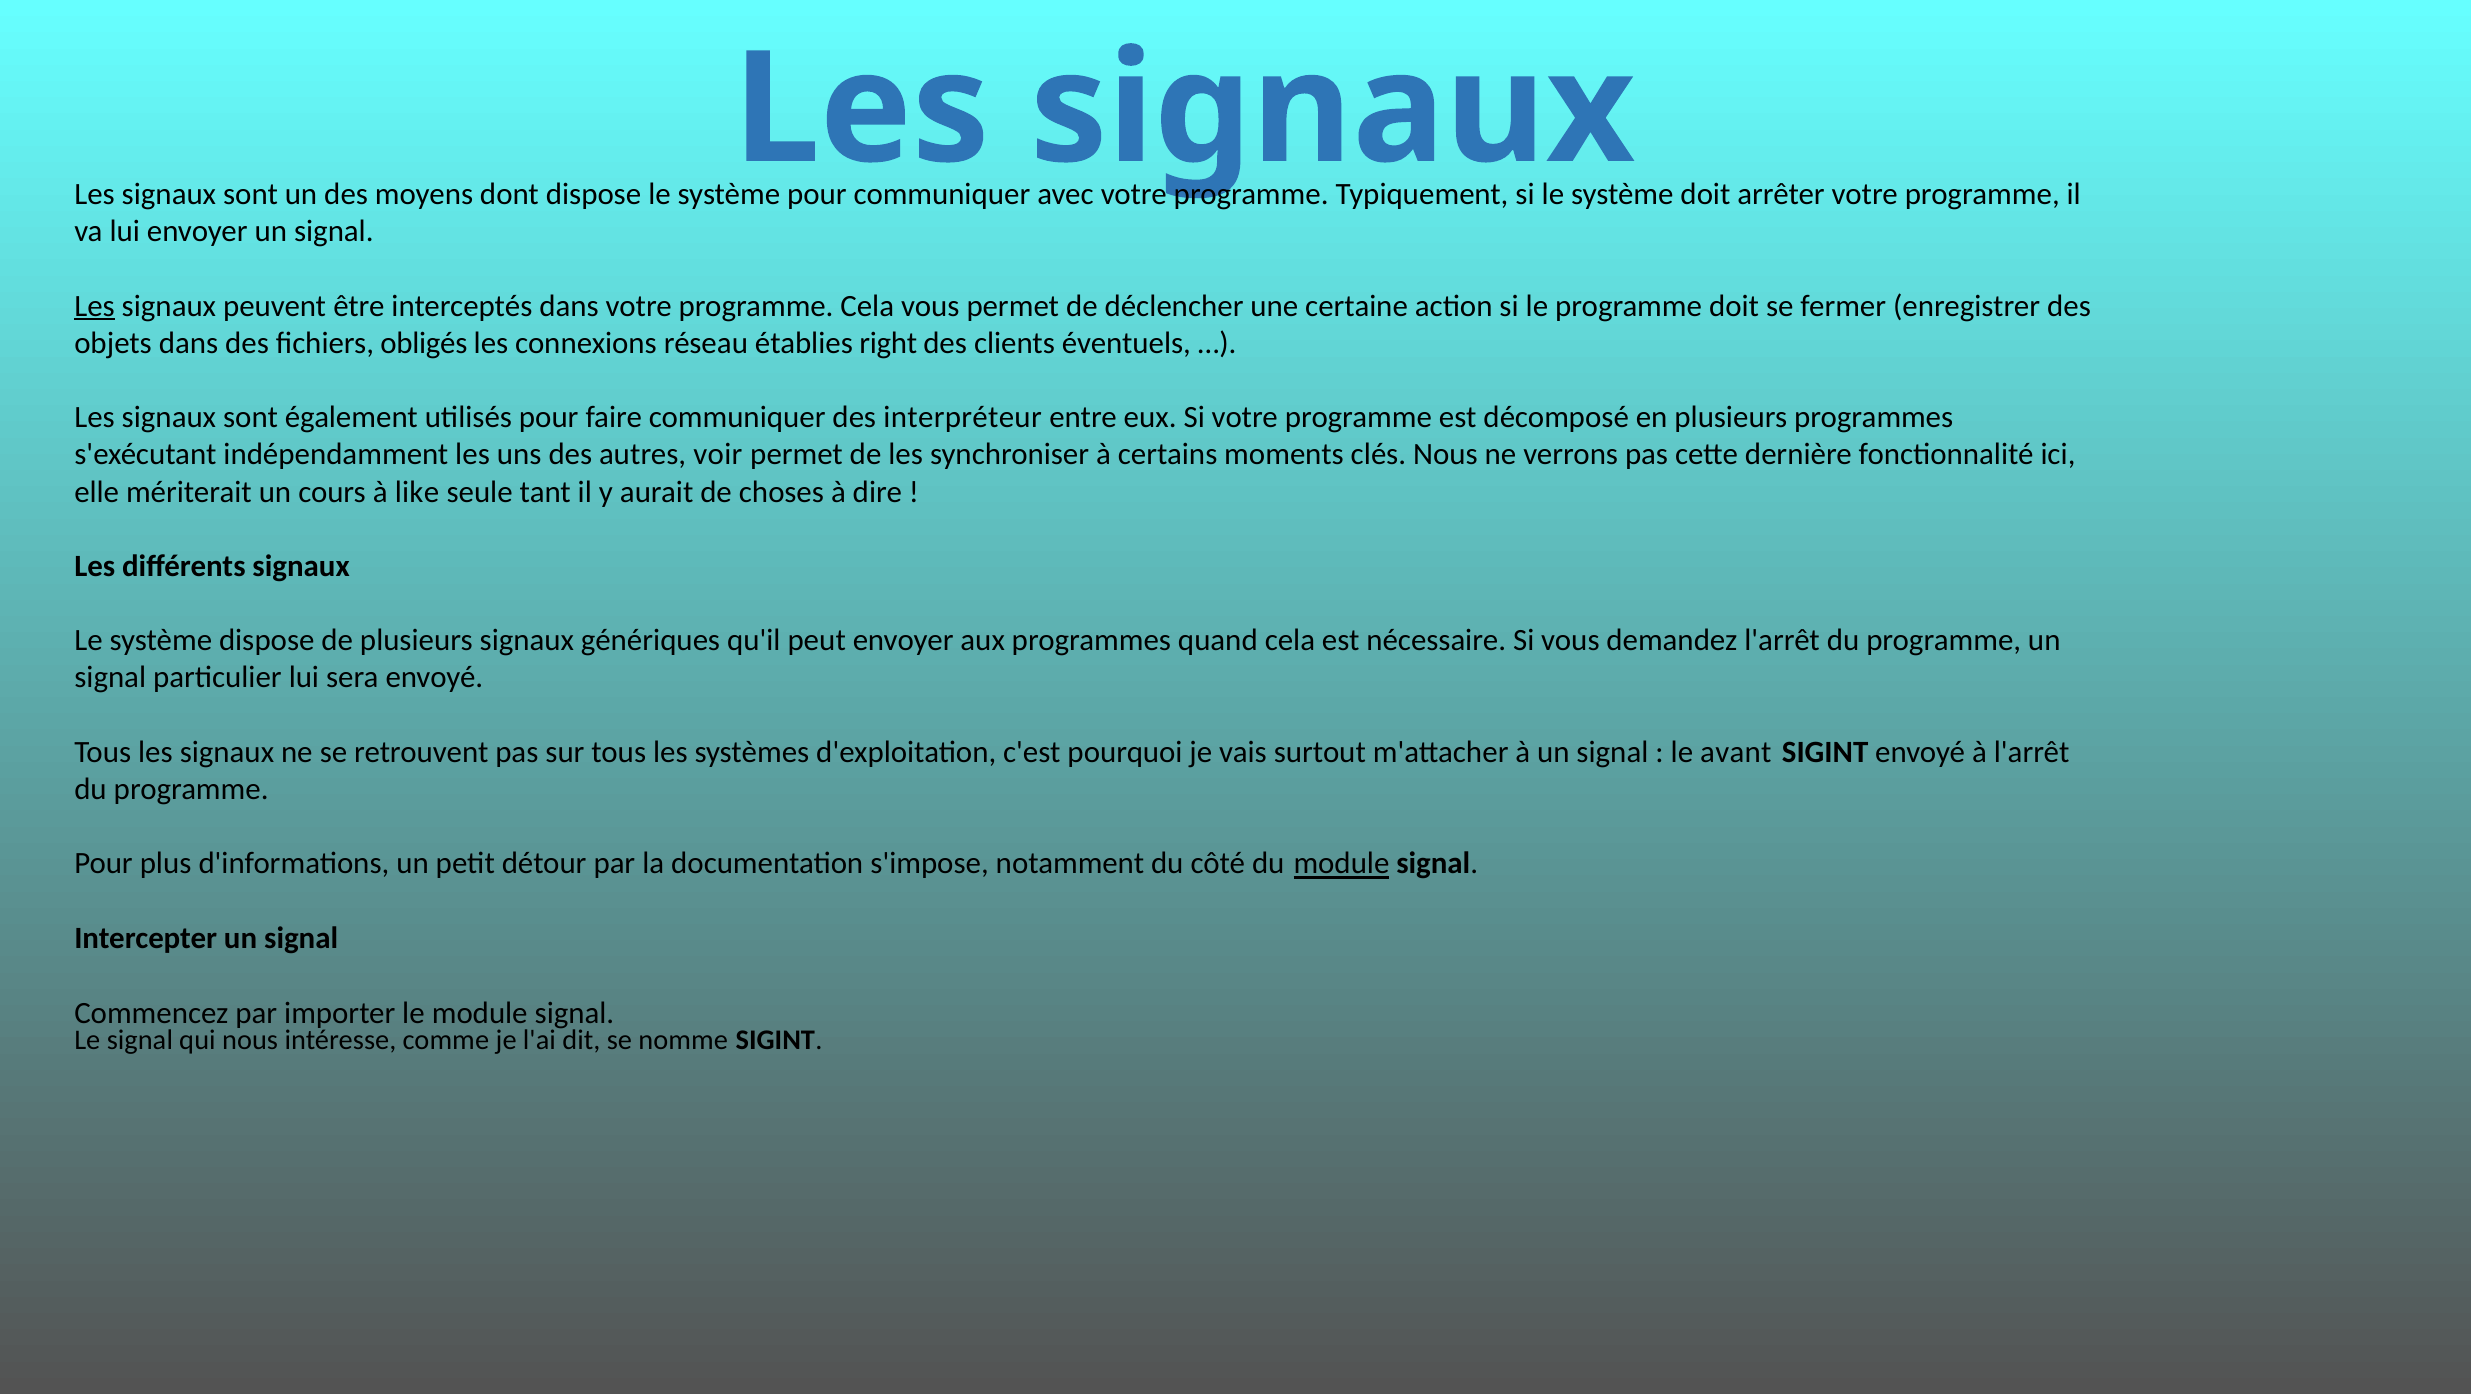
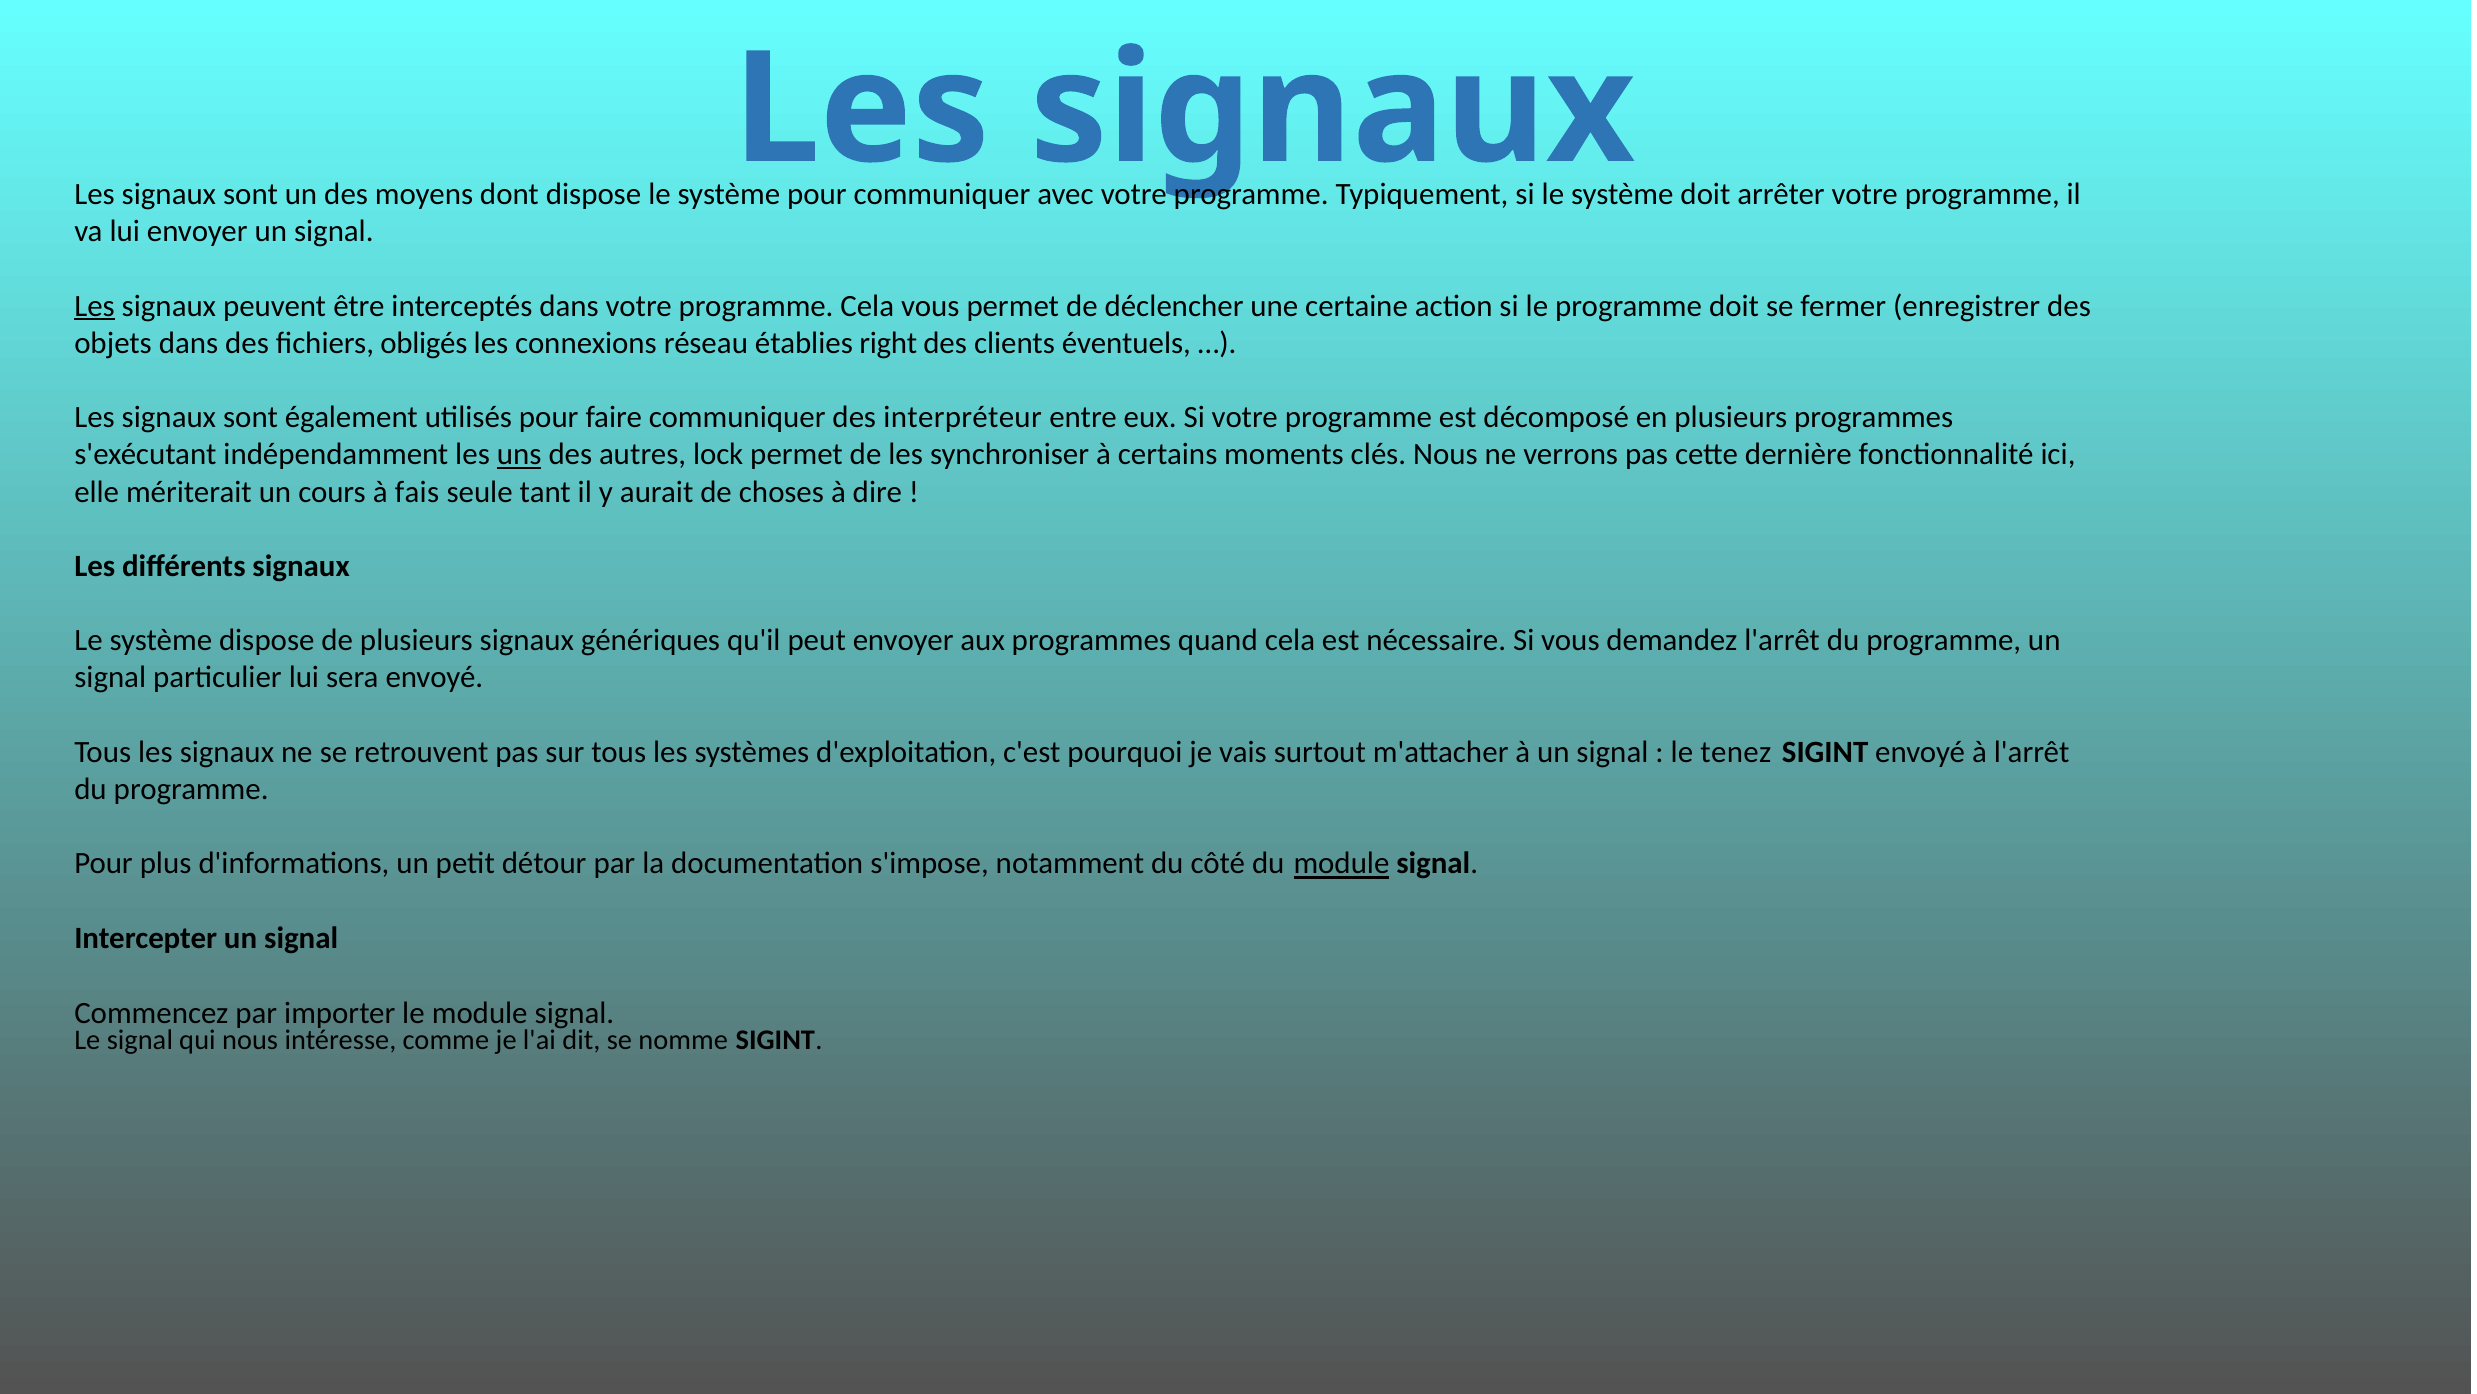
uns underline: none -> present
voir: voir -> lock
like: like -> fais
avant: avant -> tenez
